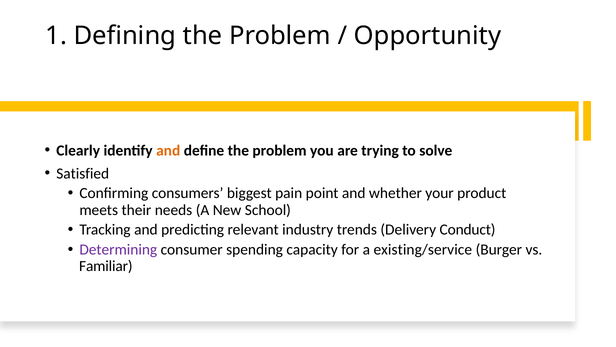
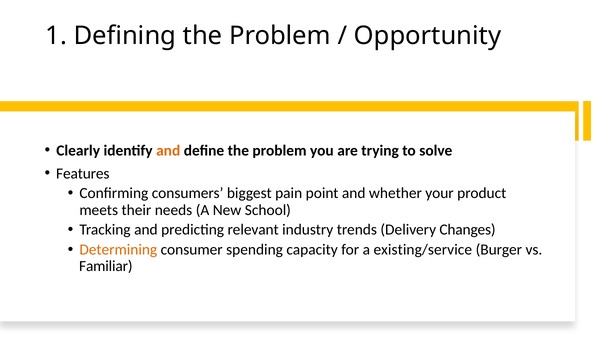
Satisfied: Satisfied -> Features
Conduct: Conduct -> Changes
Determining colour: purple -> orange
